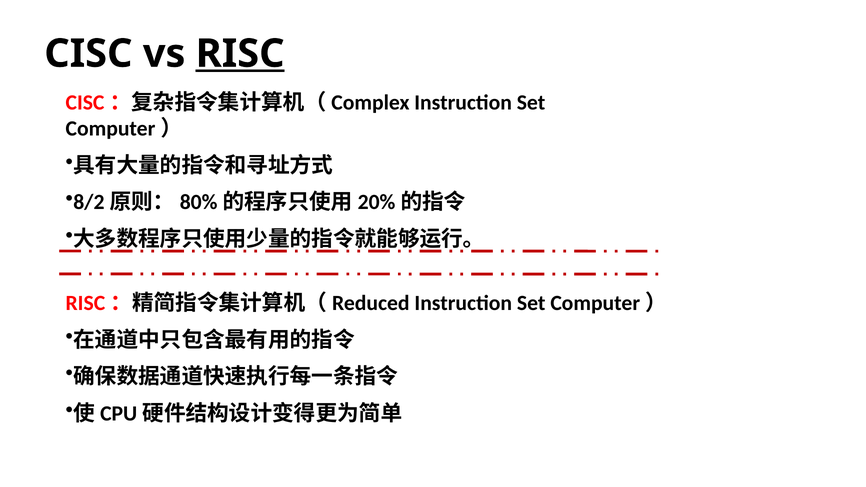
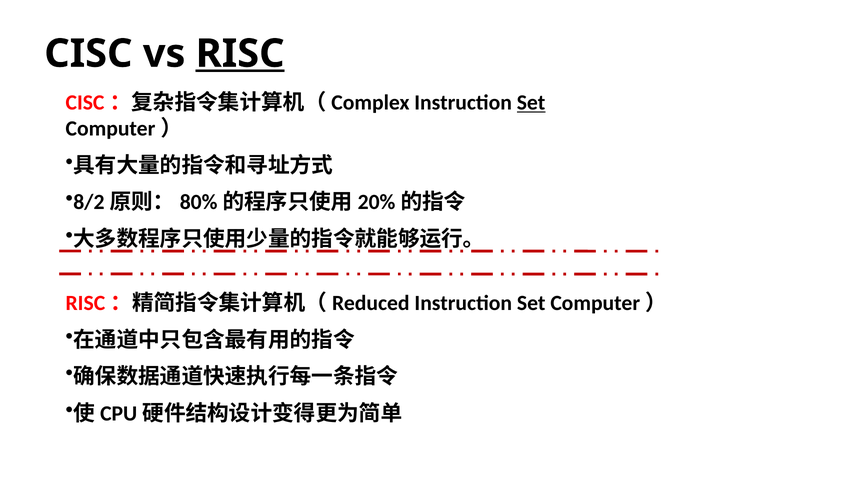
Set at (531, 103) underline: none -> present
